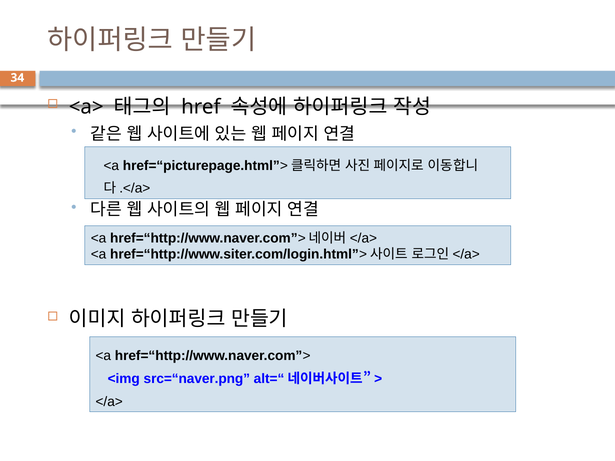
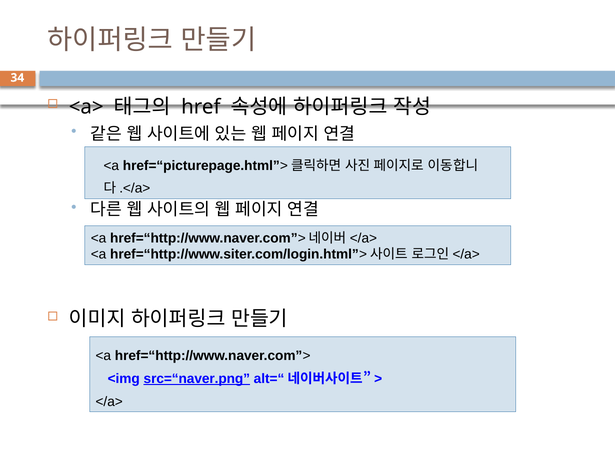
src=“naver.png underline: none -> present
